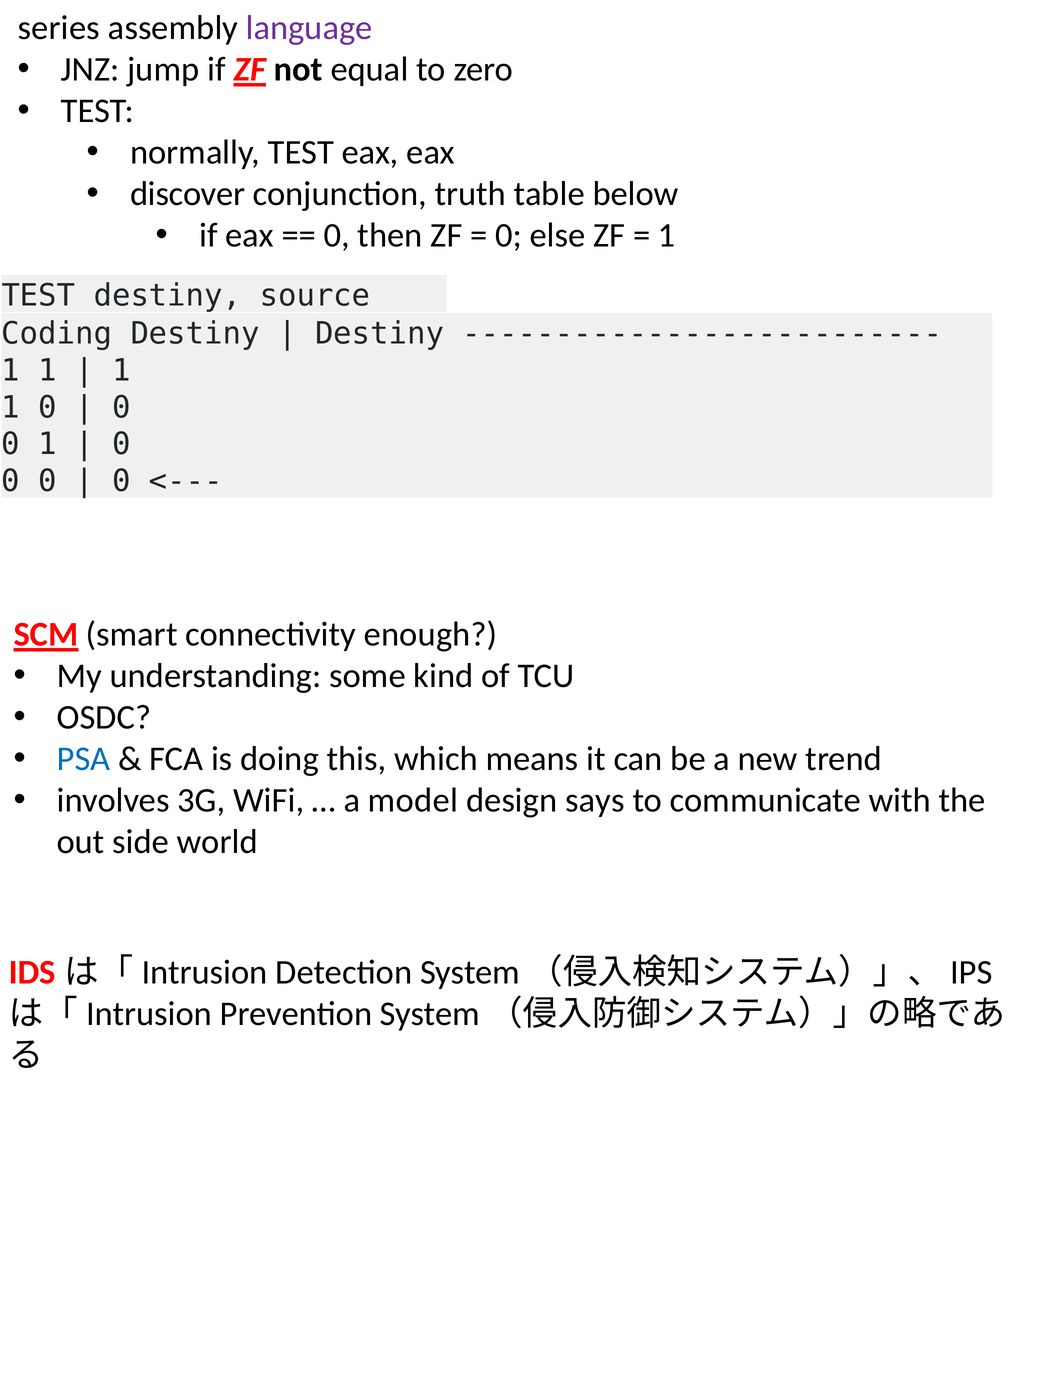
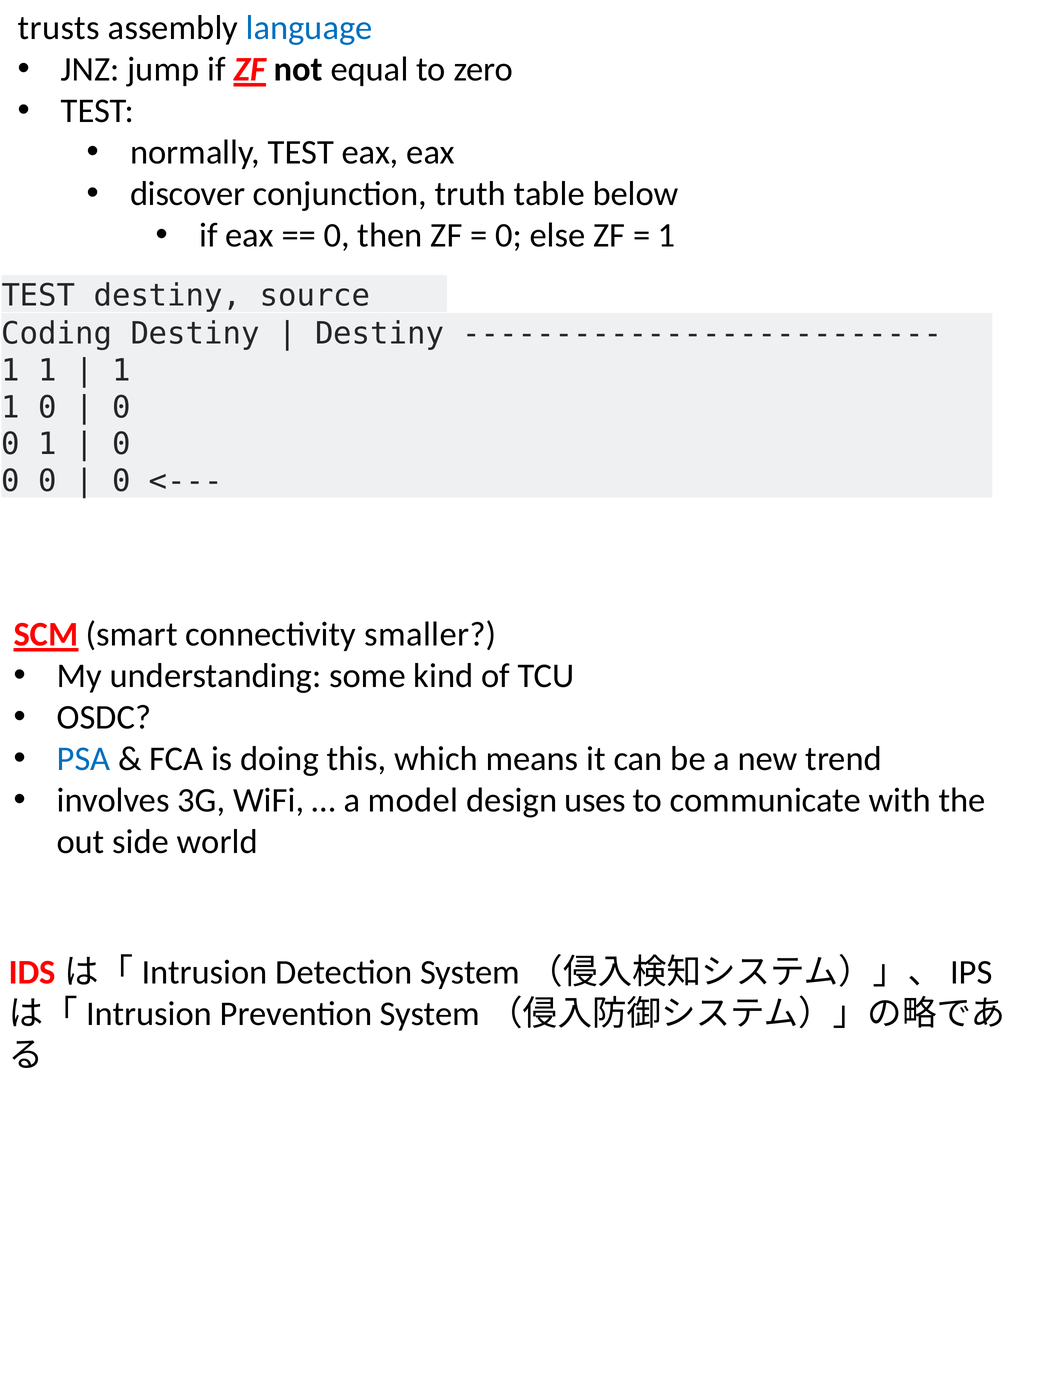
series: series -> trusts
language colour: purple -> blue
enough: enough -> smaller
says: says -> uses
